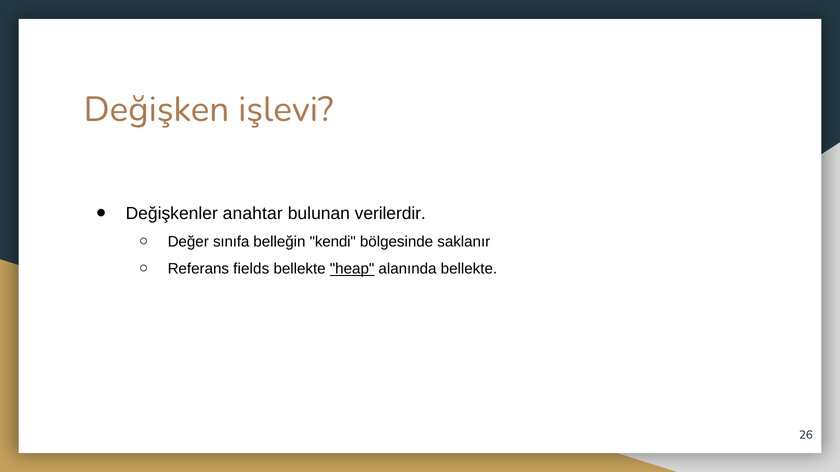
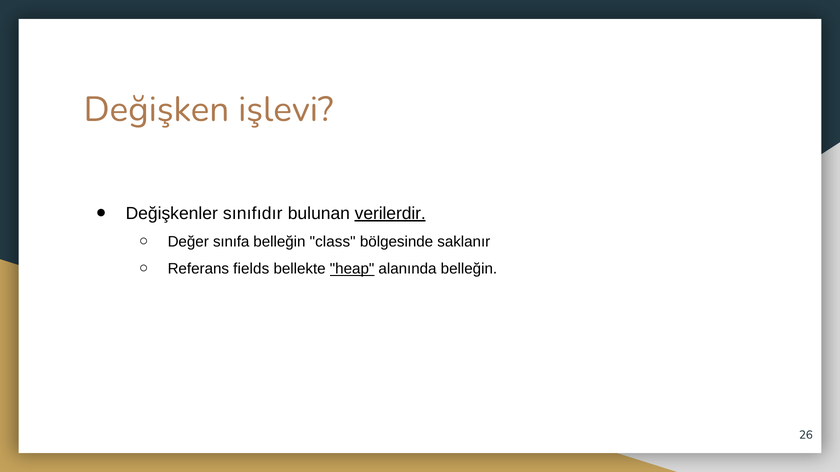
anahtar: anahtar -> sınıfıdır
verilerdir underline: none -> present
kendi: kendi -> class
alanında bellekte: bellekte -> belleğin
